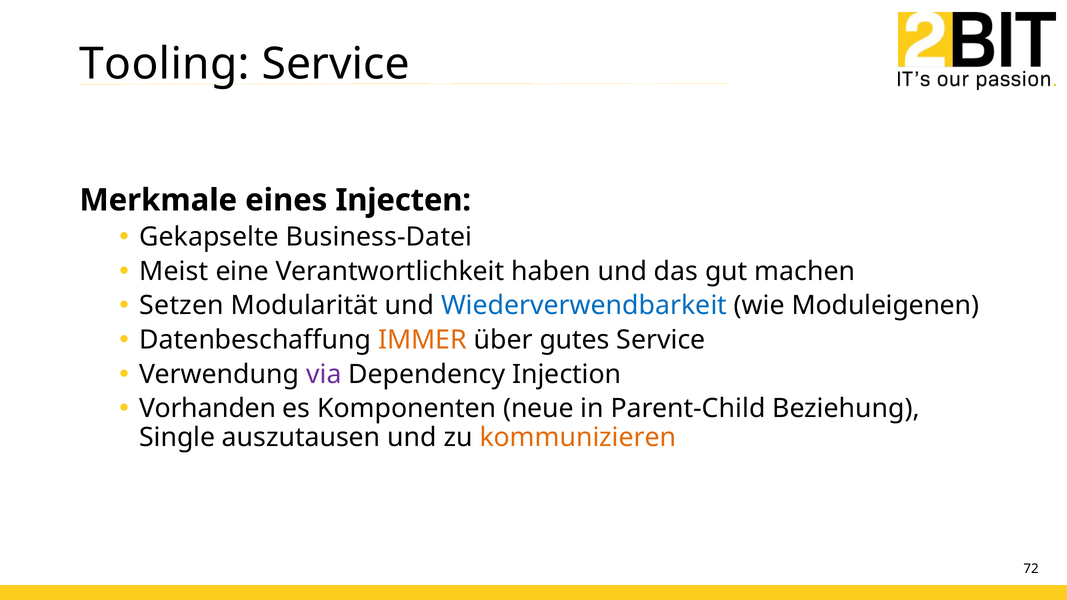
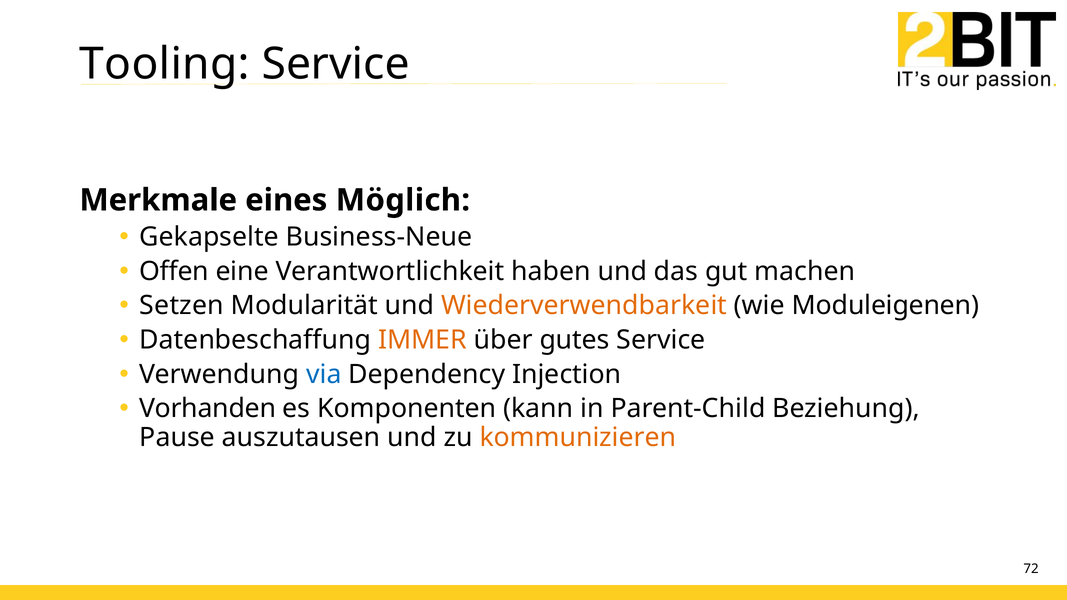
Injecten: Injecten -> Möglich
Business-Datei: Business-Datei -> Business-Neue
Meist: Meist -> Offen
Wiederverwendbarkeit colour: blue -> orange
via colour: purple -> blue
neue: neue -> kann
Single: Single -> Pause
